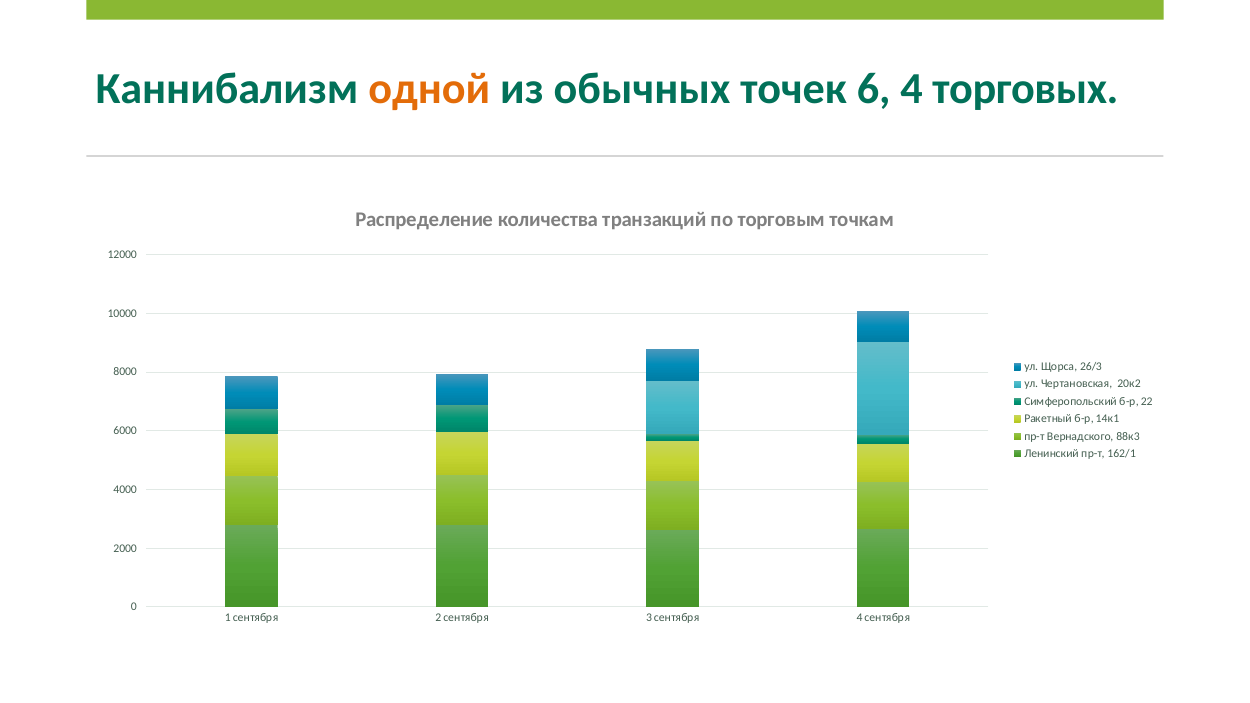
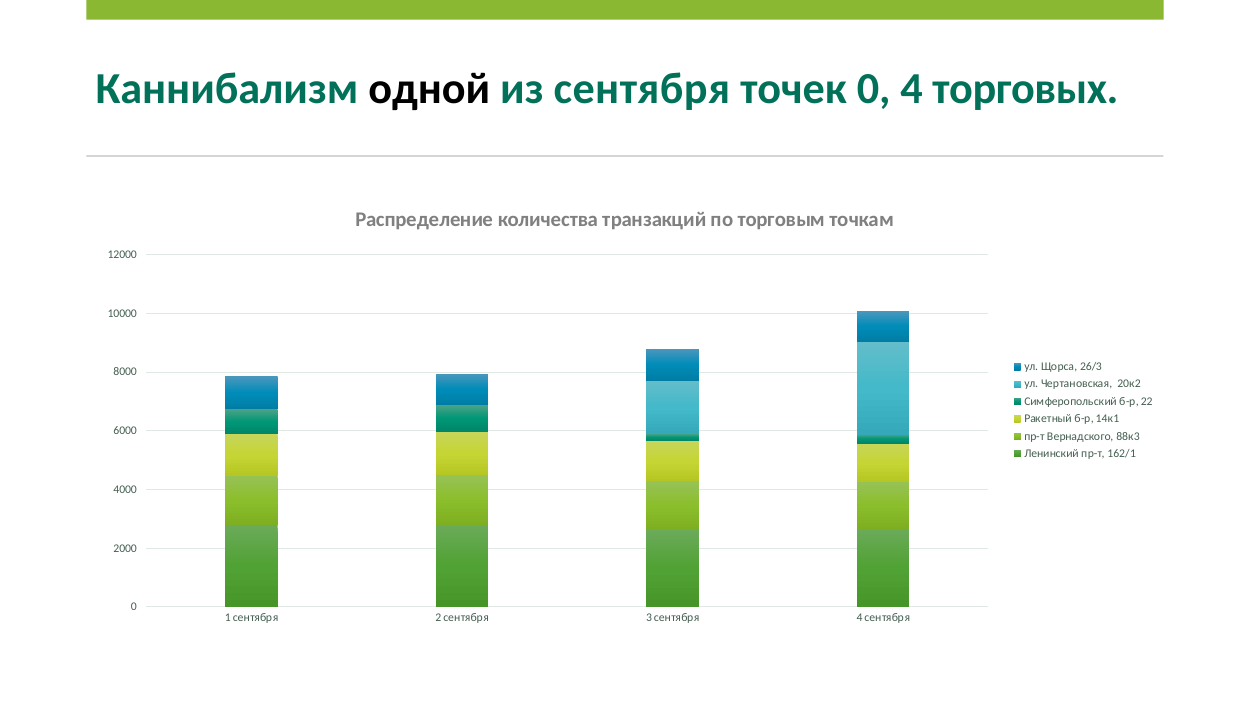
одной colour: orange -> black
из обычных: обычных -> сентября
точек 6: 6 -> 0
